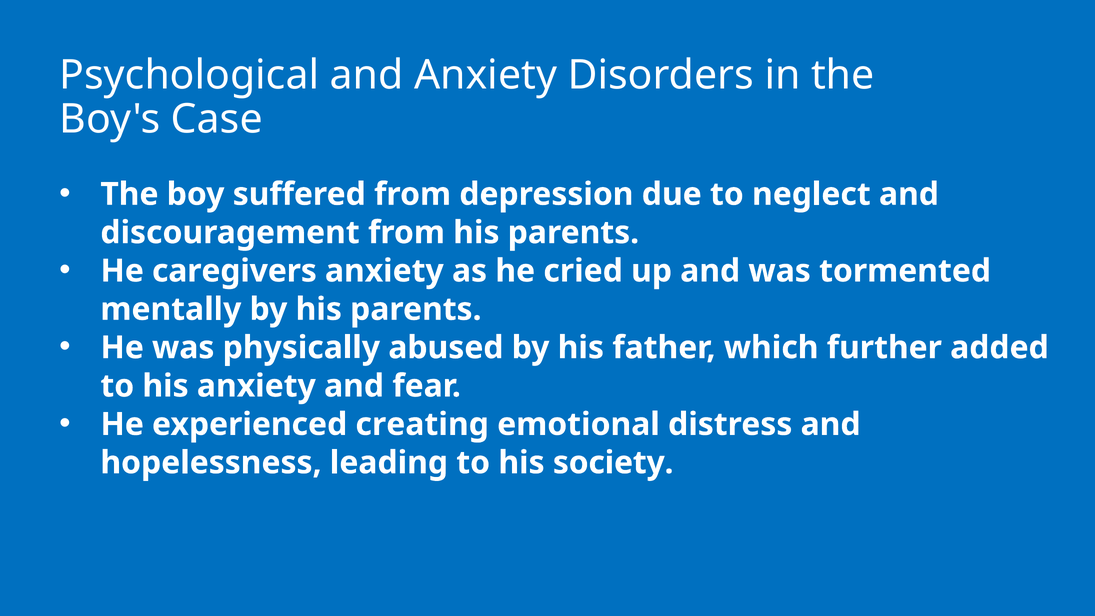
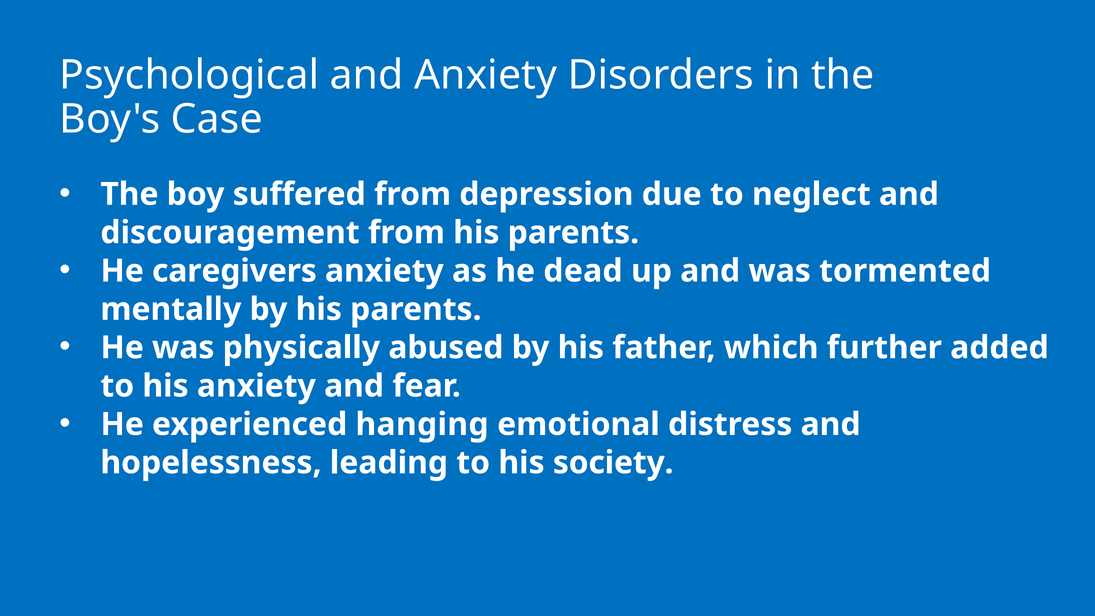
cried: cried -> dead
creating: creating -> hanging
